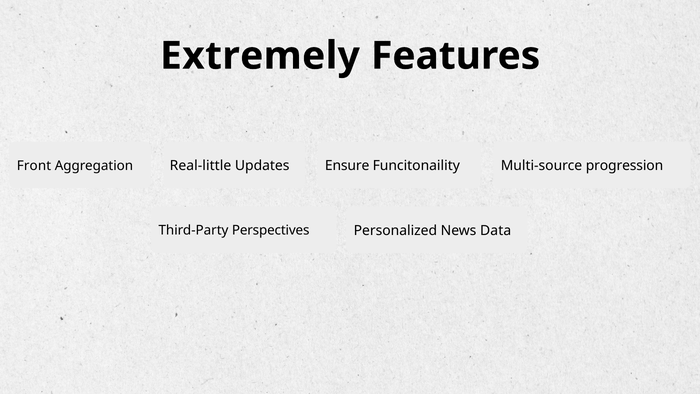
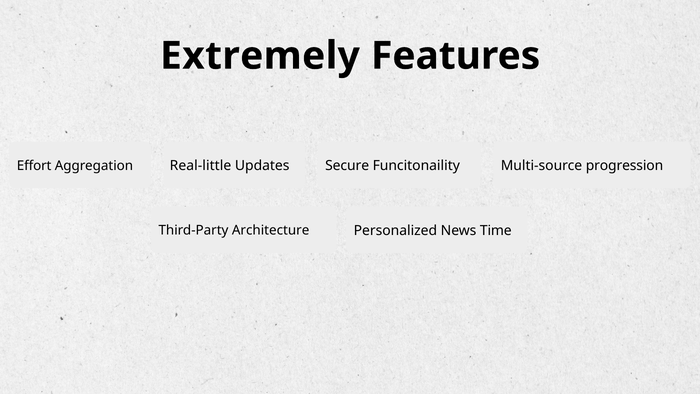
Ensure: Ensure -> Secure
Front: Front -> Effort
Perspectives: Perspectives -> Architecture
Data: Data -> Time
